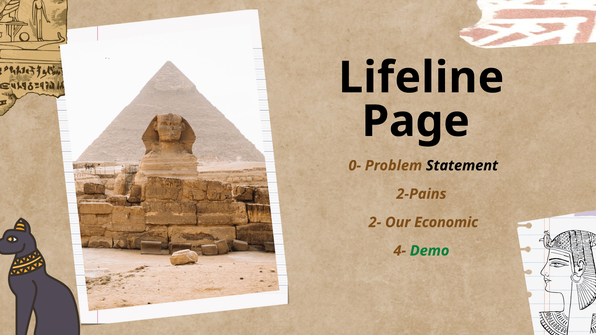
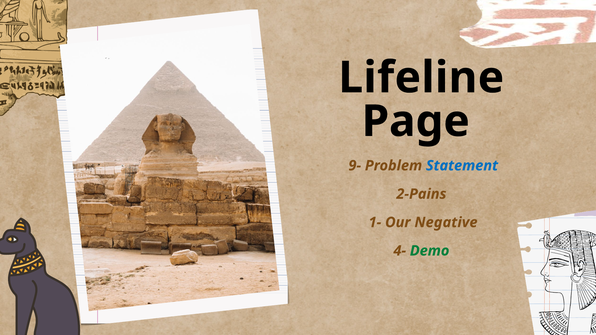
0-: 0- -> 9-
Statement colour: black -> blue
2-: 2- -> 1-
Economic: Economic -> Negative
